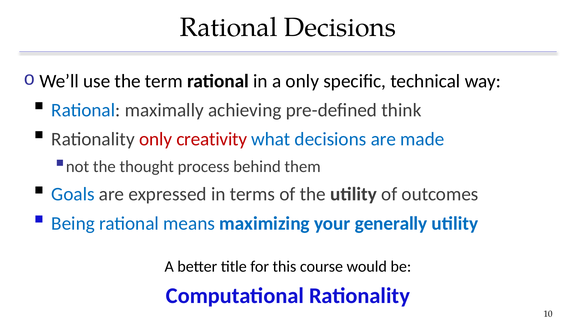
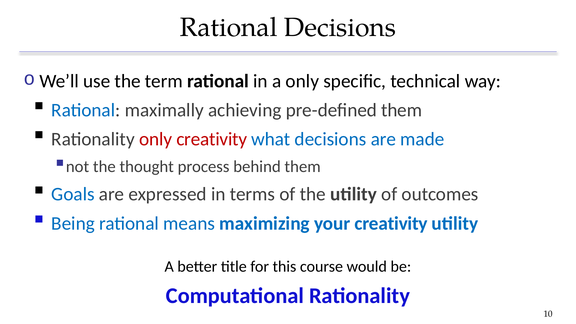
pre-defined think: think -> them
your generally: generally -> creativity
